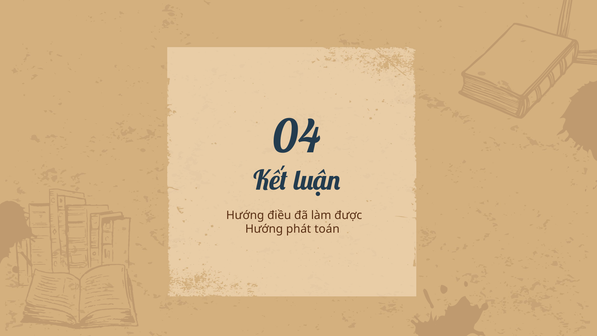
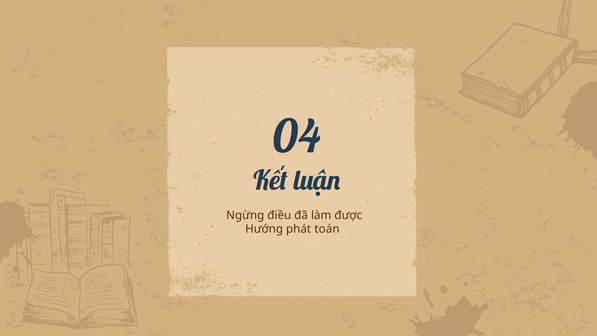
Hướng at (245, 215): Hướng -> Ngừng
